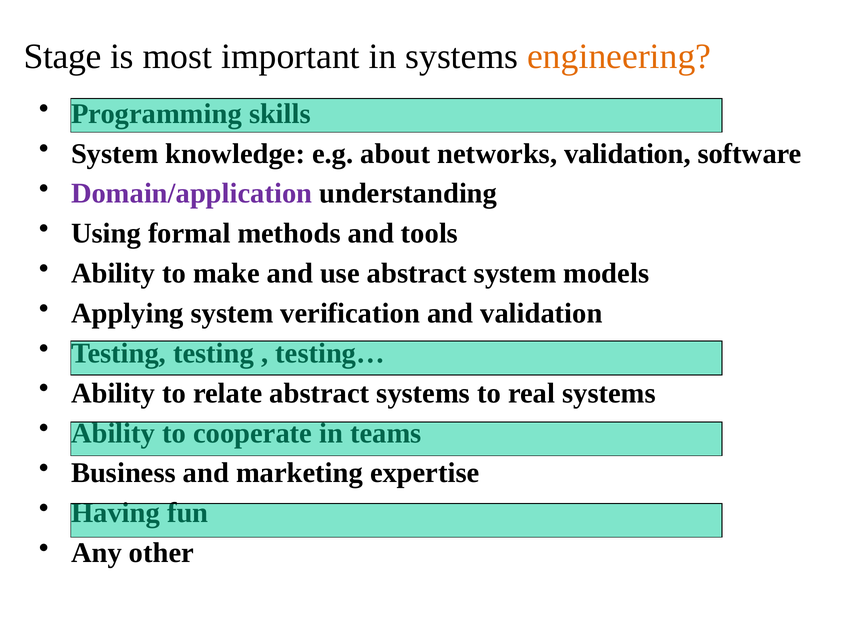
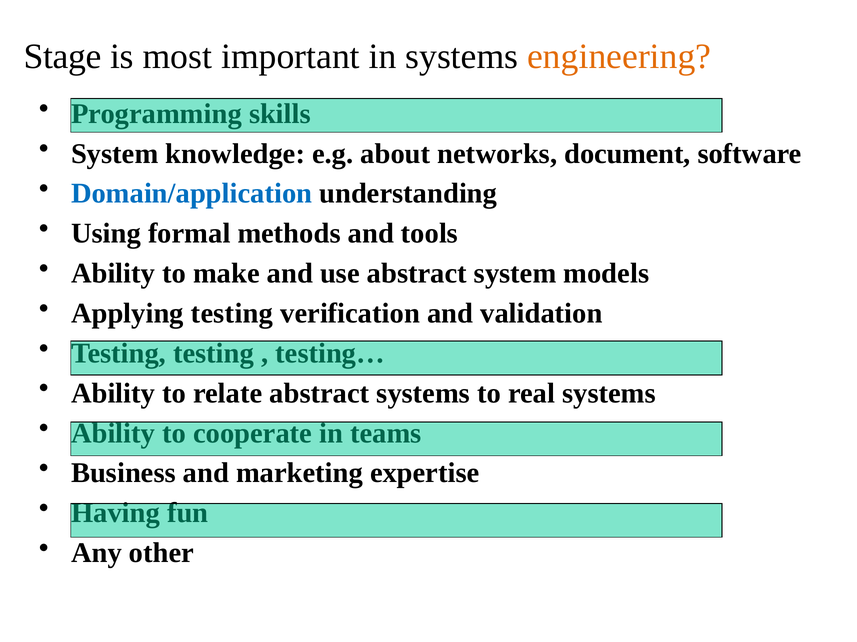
networks validation: validation -> document
Domain/application colour: purple -> blue
Applying system: system -> testing
